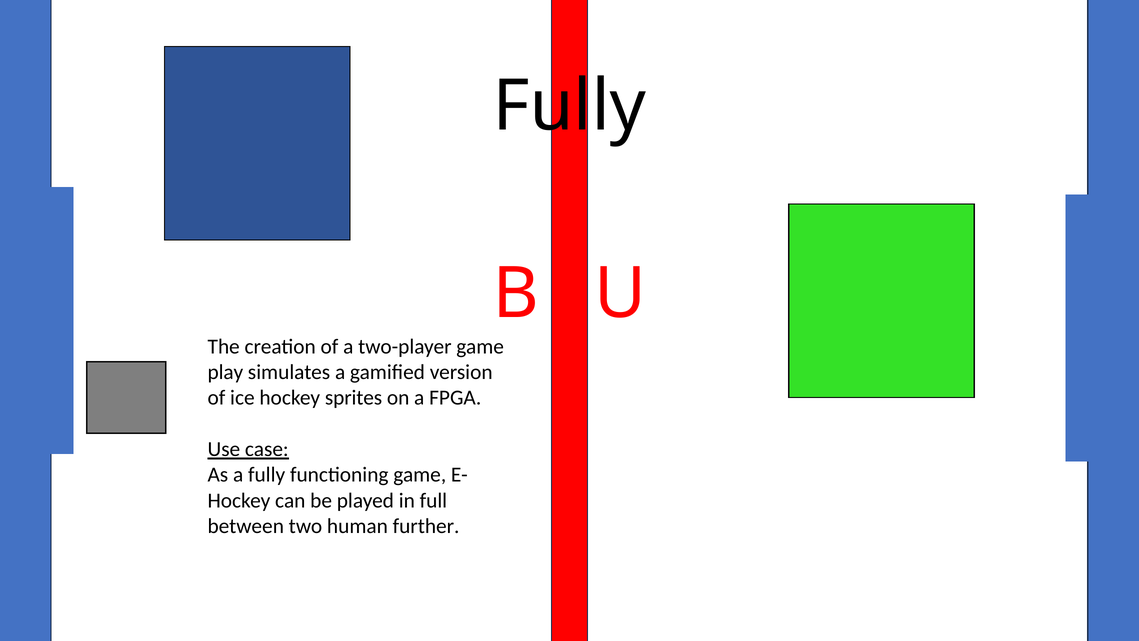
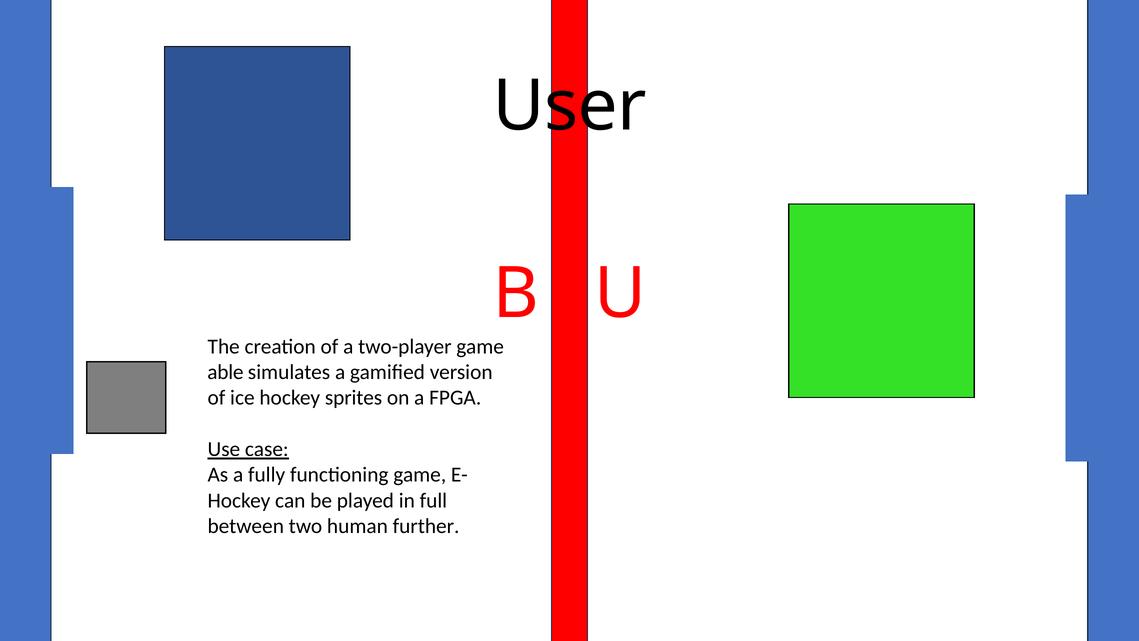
Fully at (570, 106): Fully -> User
play: play -> able
